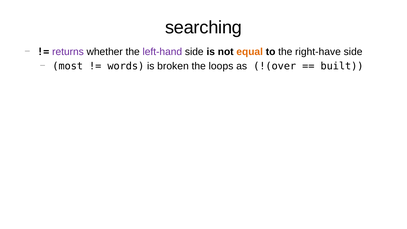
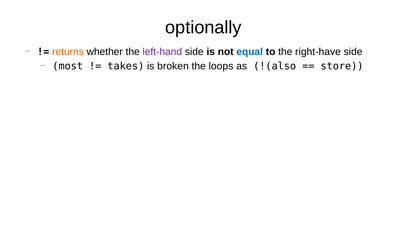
searching: searching -> optionally
returns colour: purple -> orange
equal colour: orange -> blue
words: words -> takes
!(over: !(over -> !(also
built: built -> store
